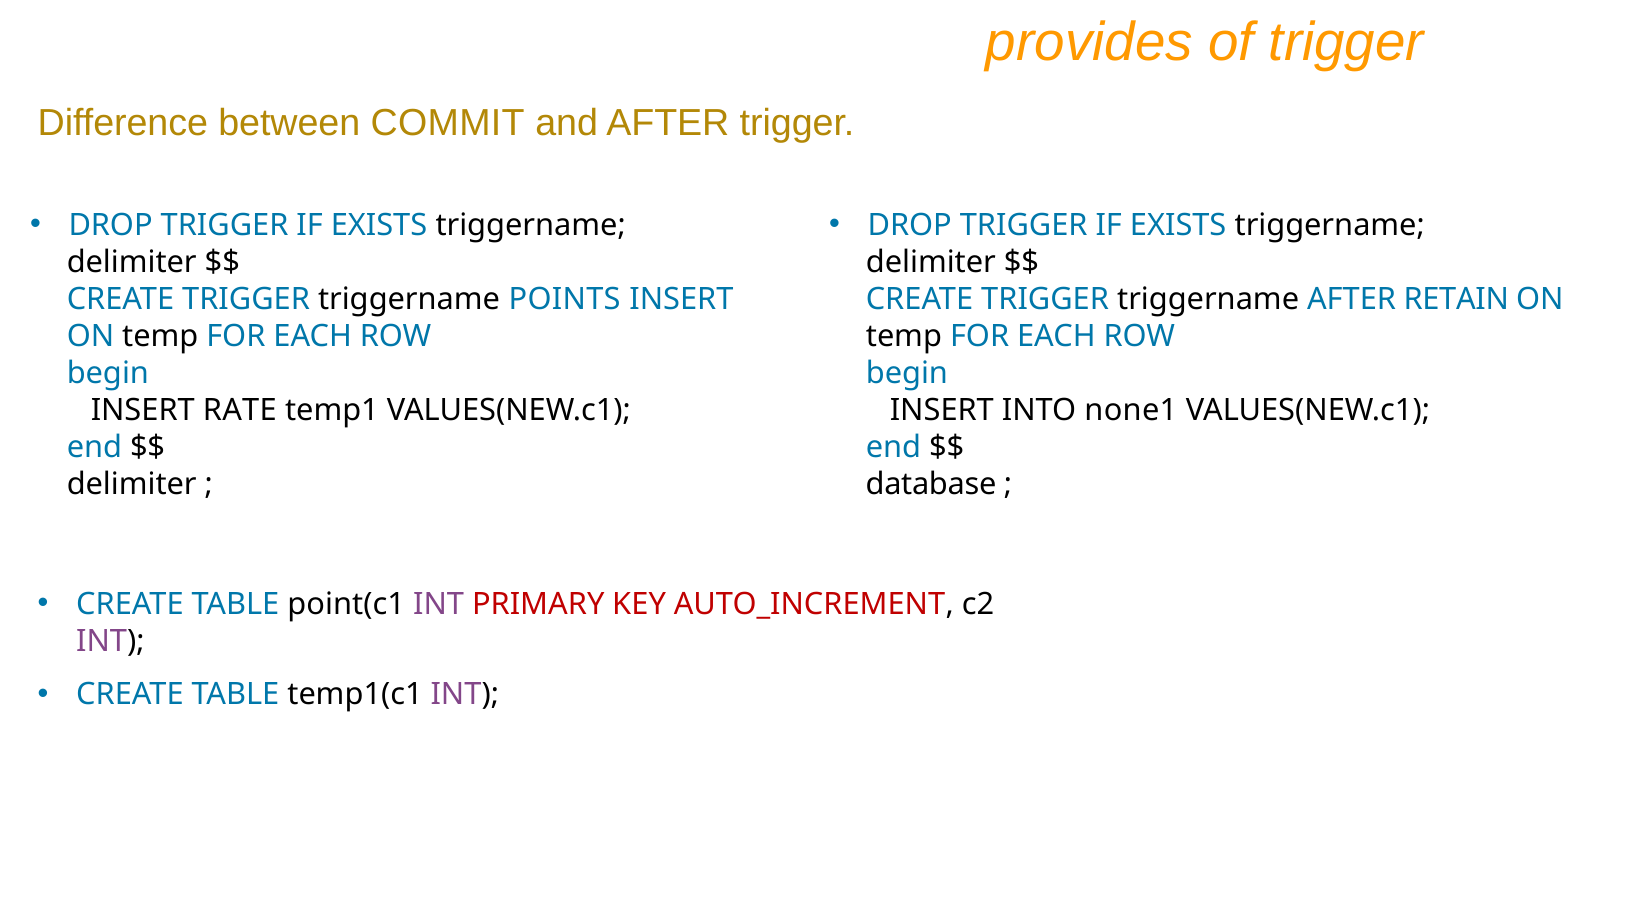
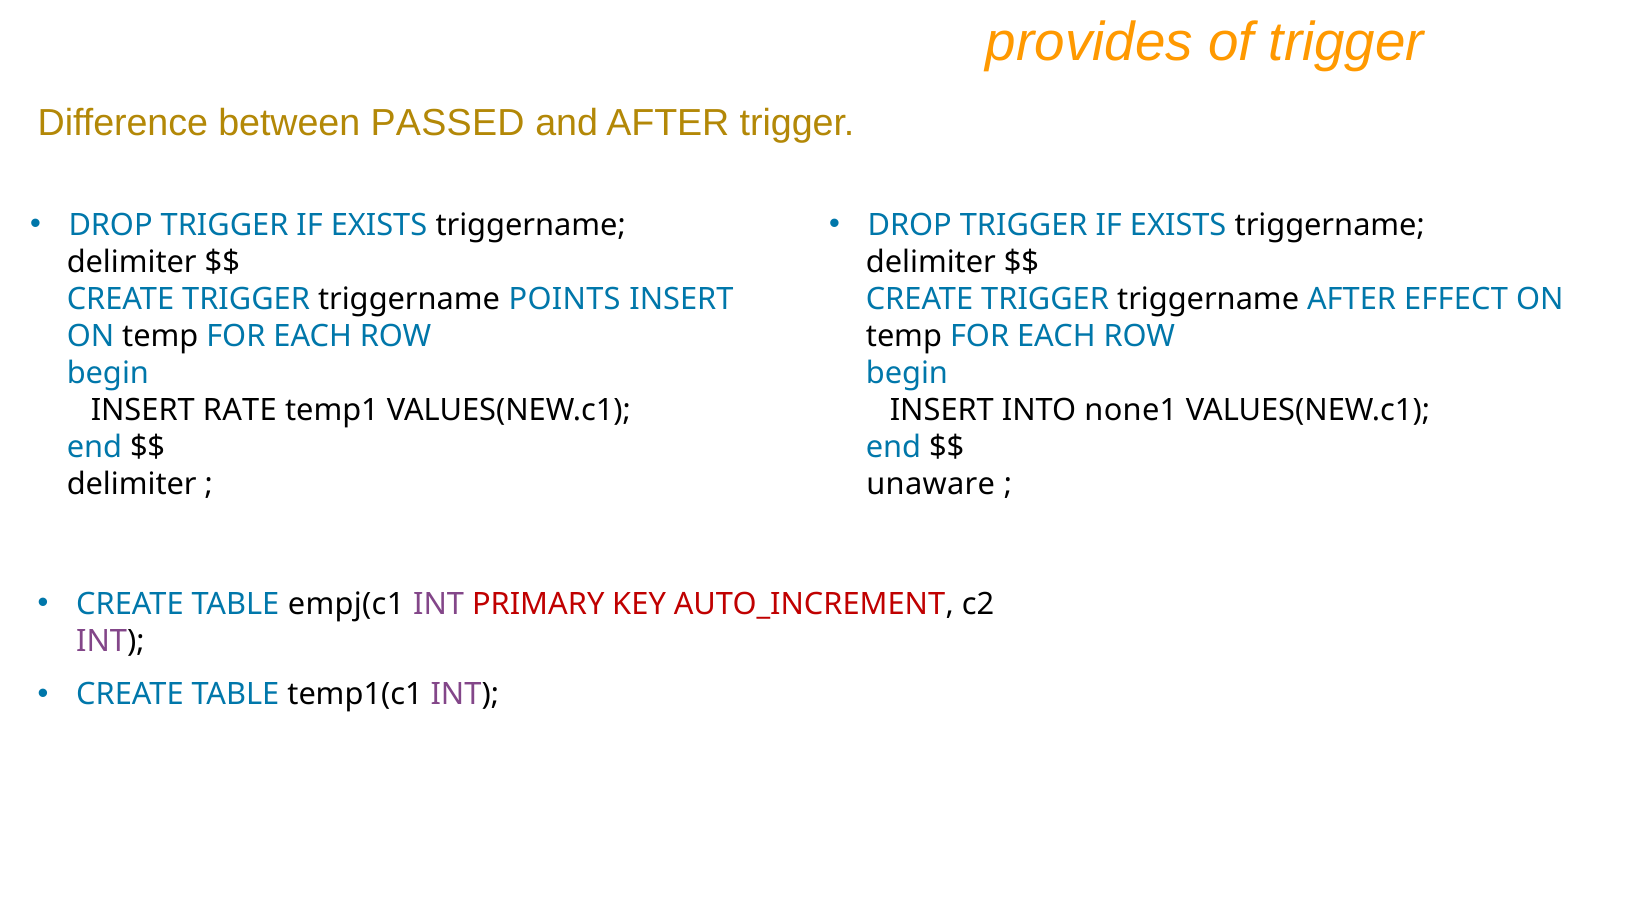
COMMIT: COMMIT -> PASSED
RETAIN: RETAIN -> EFFECT
database: database -> unaware
point(c1: point(c1 -> empj(c1
